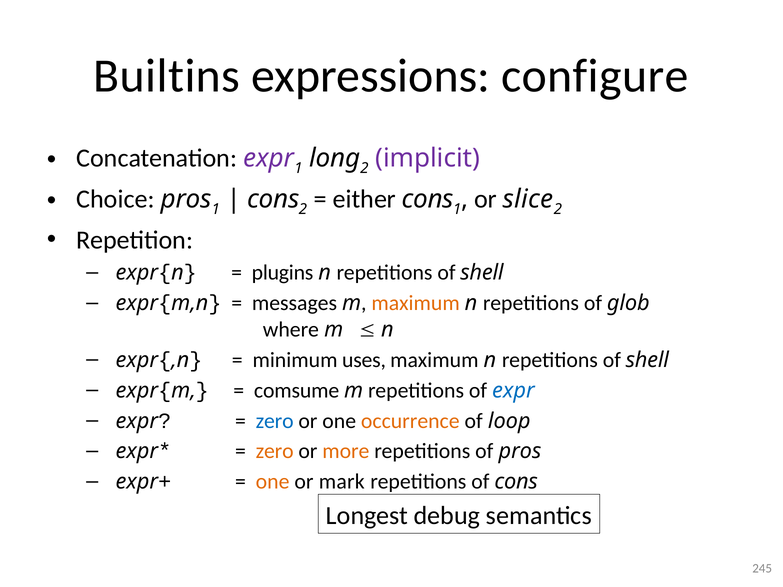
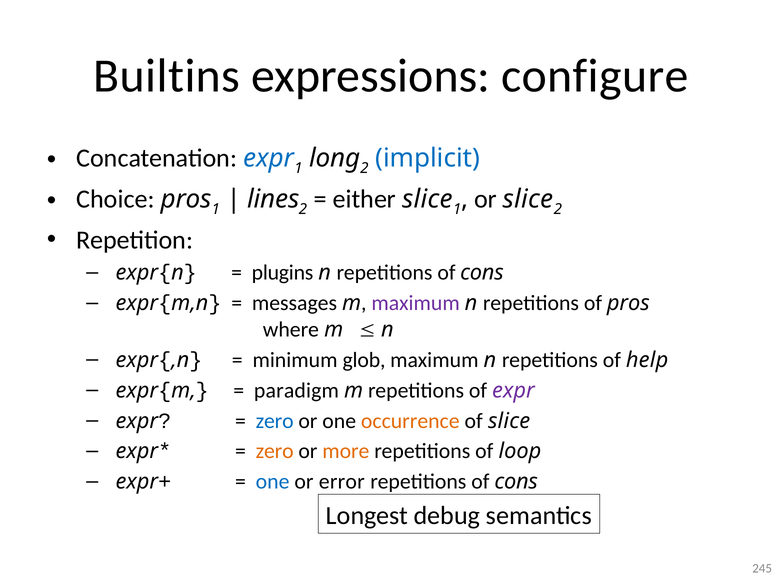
expr at (269, 158) colour: purple -> blue
implicit colour: purple -> blue
cons at (273, 199): cons -> lines
either cons: cons -> slice
shell at (482, 273): shell -> cons
maximum at (416, 303) colour: orange -> purple
of glob: glob -> pros
uses: uses -> glob
shell at (647, 360): shell -> help
comsume: comsume -> paradigm
expr at (513, 391) colour: blue -> purple
of loop: loop -> slice
of pros: pros -> loop
one at (273, 482) colour: orange -> blue
mark: mark -> error
